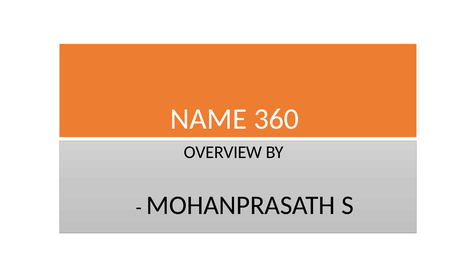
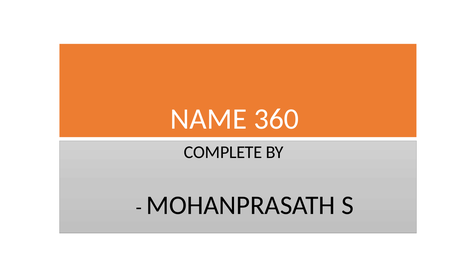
OVERVIEW: OVERVIEW -> COMPLETE
